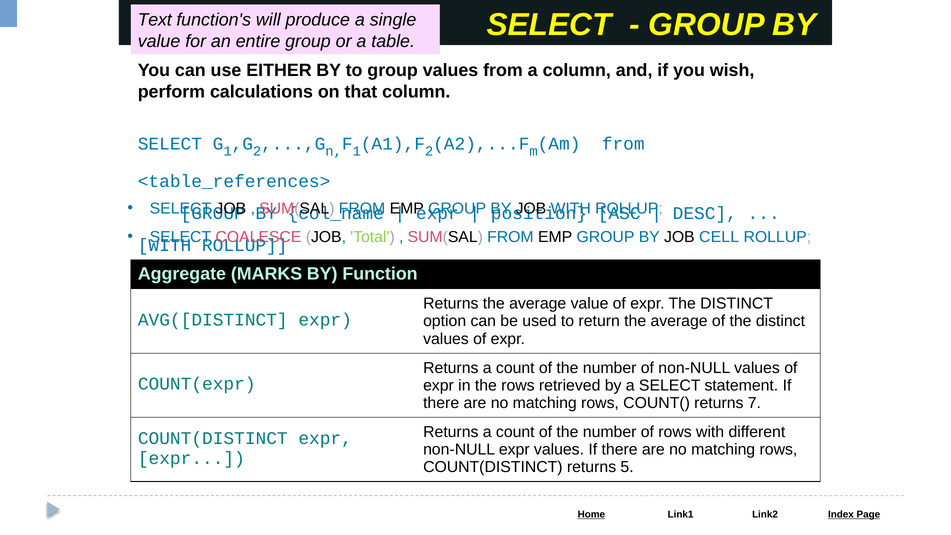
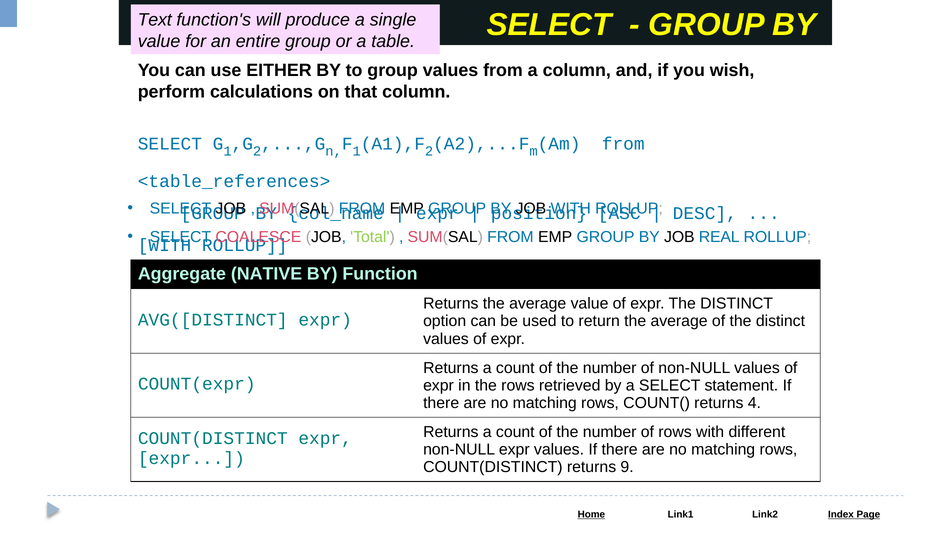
CELL: CELL -> REAL
MARKS: MARKS -> NATIVE
7: 7 -> 4
5: 5 -> 9
